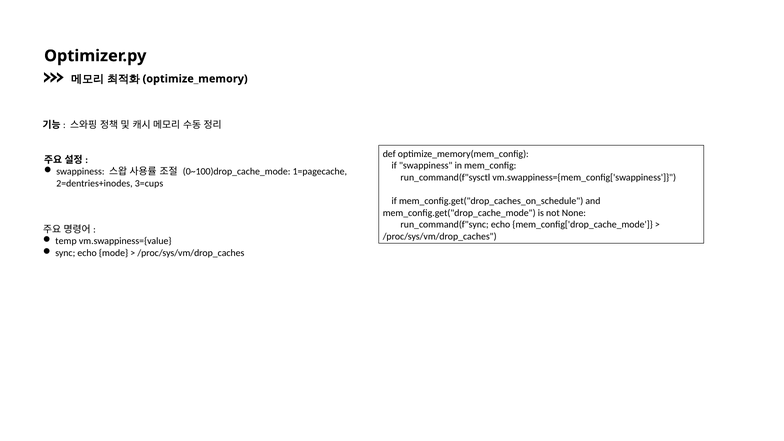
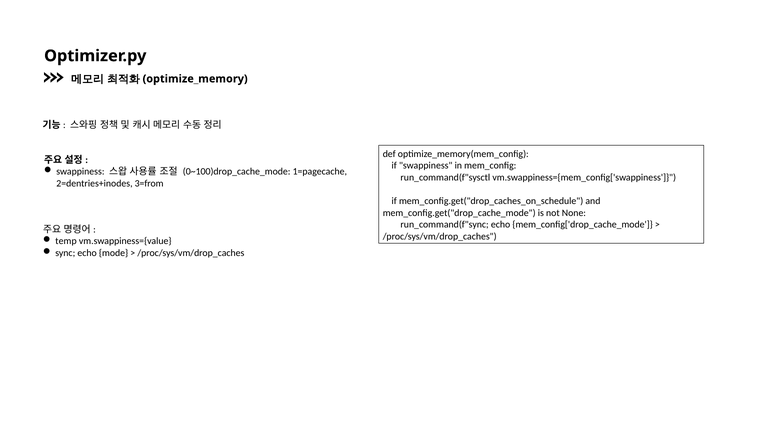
3=cups: 3=cups -> 3=from
